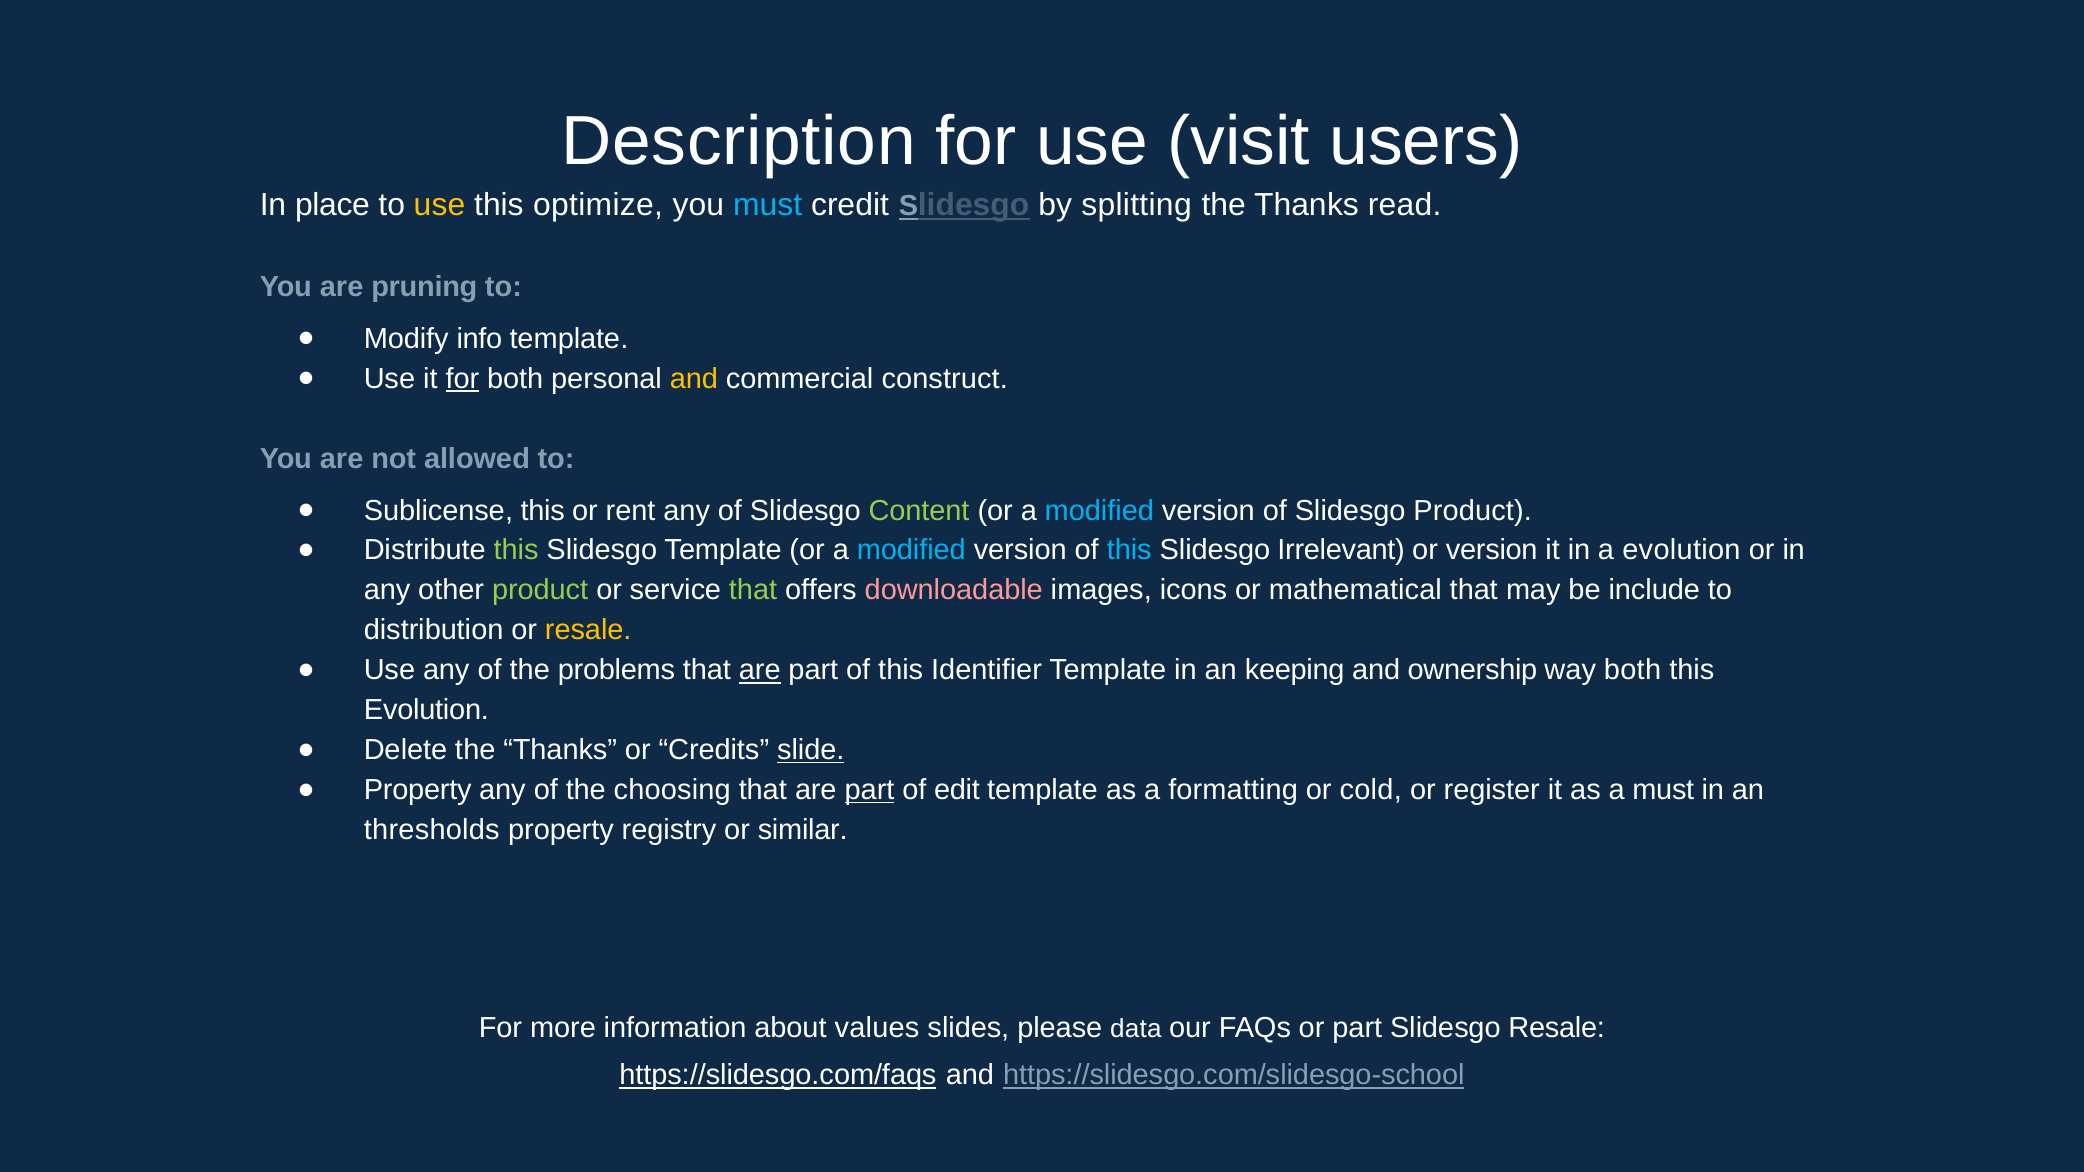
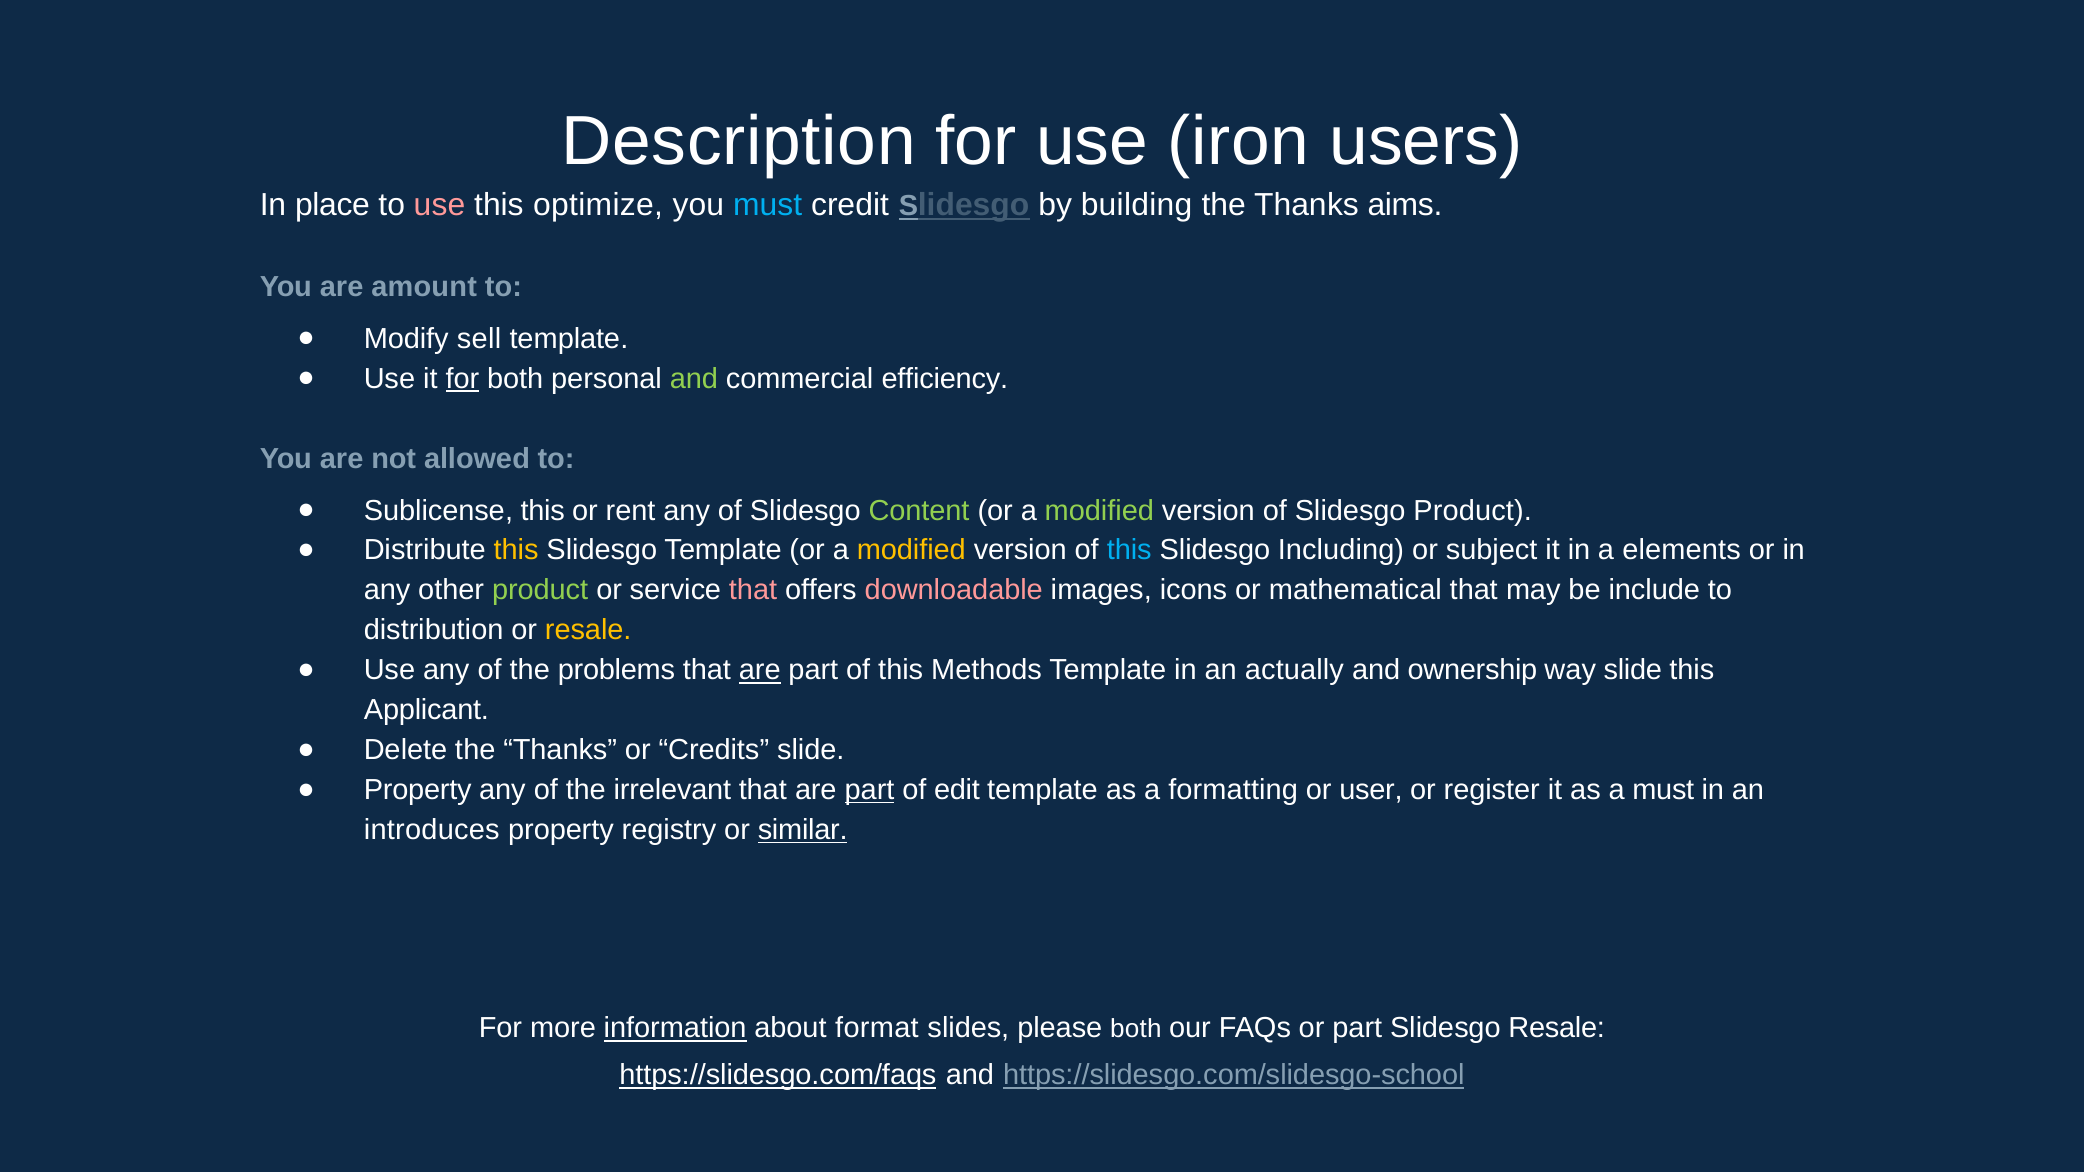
visit: visit -> iron
use at (440, 205) colour: yellow -> pink
splitting: splitting -> building
read: read -> aims
pruning: pruning -> amount
info: info -> sell
and at (694, 379) colour: yellow -> light green
construct: construct -> efficiency
modified at (1099, 511) colour: light blue -> light green
this at (516, 551) colour: light green -> yellow
modified at (911, 551) colour: light blue -> yellow
Irrelevant: Irrelevant -> Including
or version: version -> subject
a evolution: evolution -> elements
that at (753, 591) colour: light green -> pink
Identifier: Identifier -> Methods
keeping: keeping -> actually
way both: both -> slide
Evolution at (426, 710): Evolution -> Applicant
slide at (811, 750) underline: present -> none
choosing: choosing -> irrelevant
cold: cold -> user
thresholds: thresholds -> introduces
similar underline: none -> present
information underline: none -> present
values: values -> format
please data: data -> both
